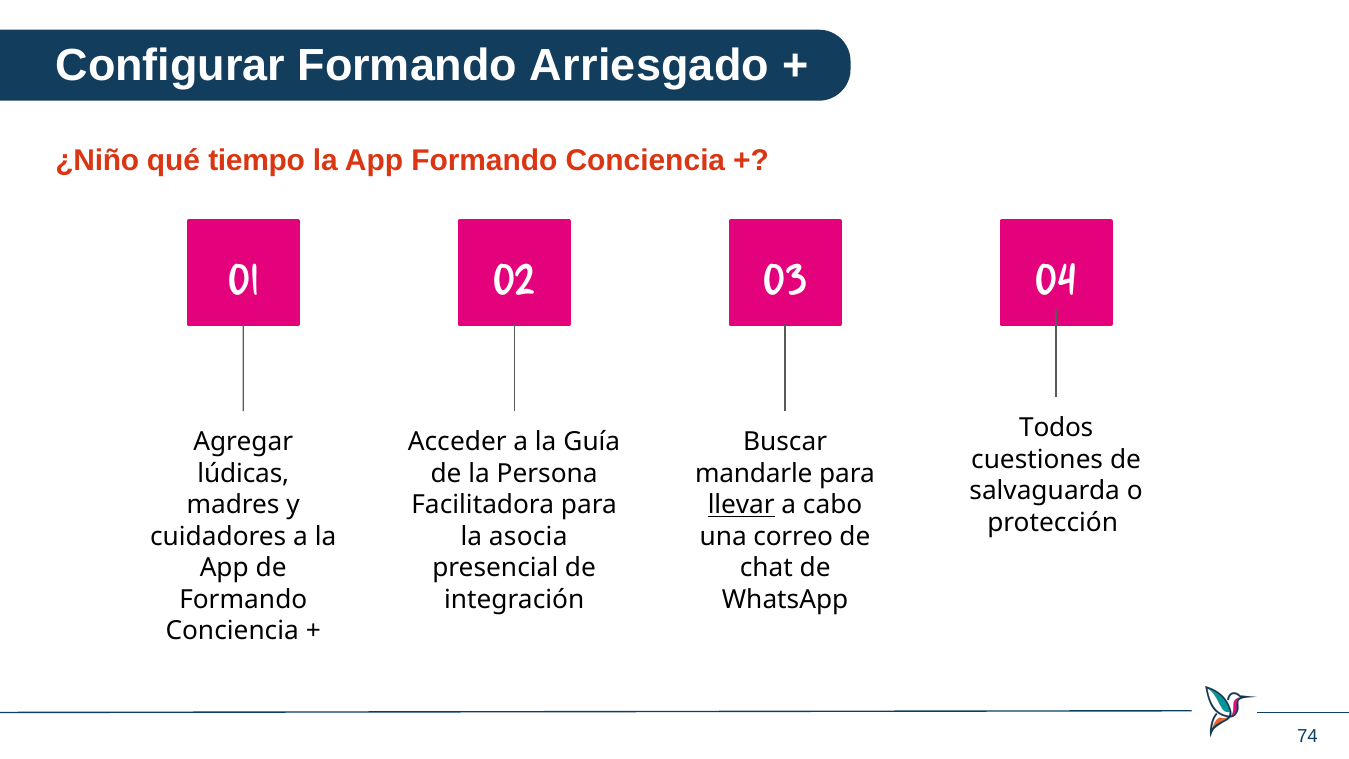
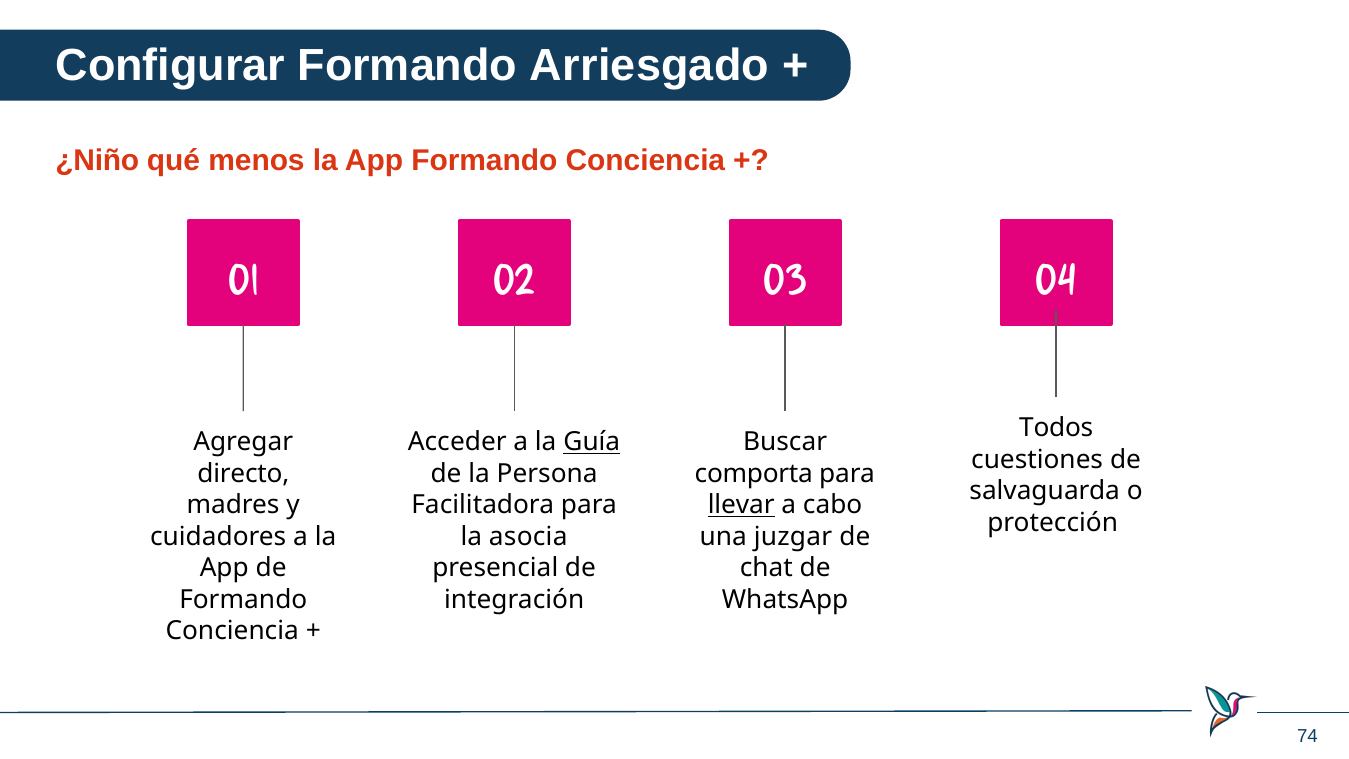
tiempo: tiempo -> menos
Guía underline: none -> present
lúdicas: lúdicas -> directo
mandarle: mandarle -> comporta
correo: correo -> juzgar
